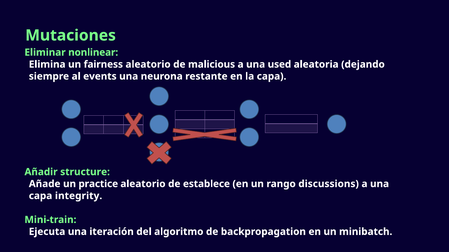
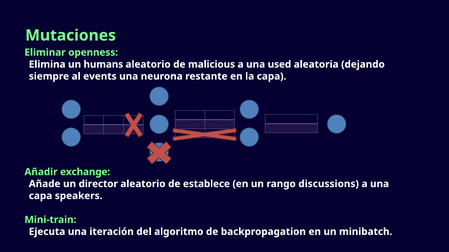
nonlinear: nonlinear -> openness
fairness: fairness -> humans
structure: structure -> exchange
practice: practice -> director
integrity: integrity -> speakers
